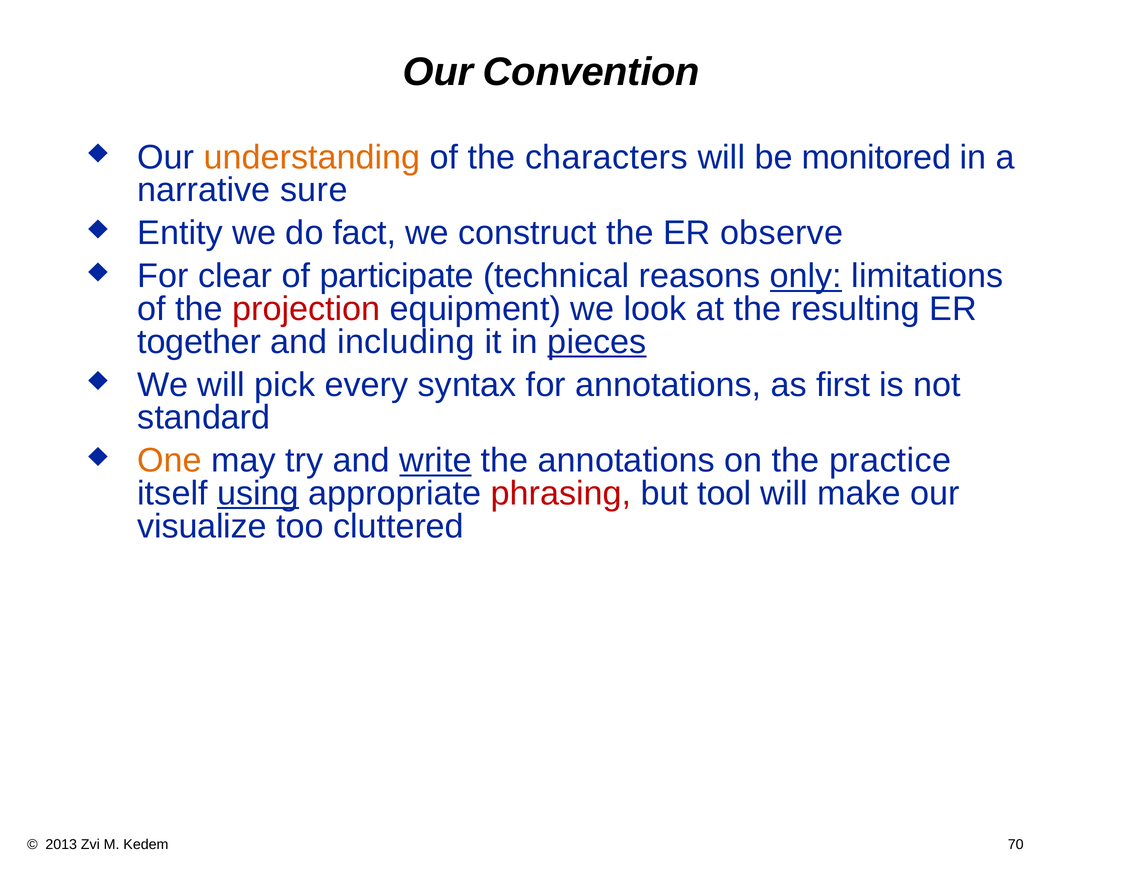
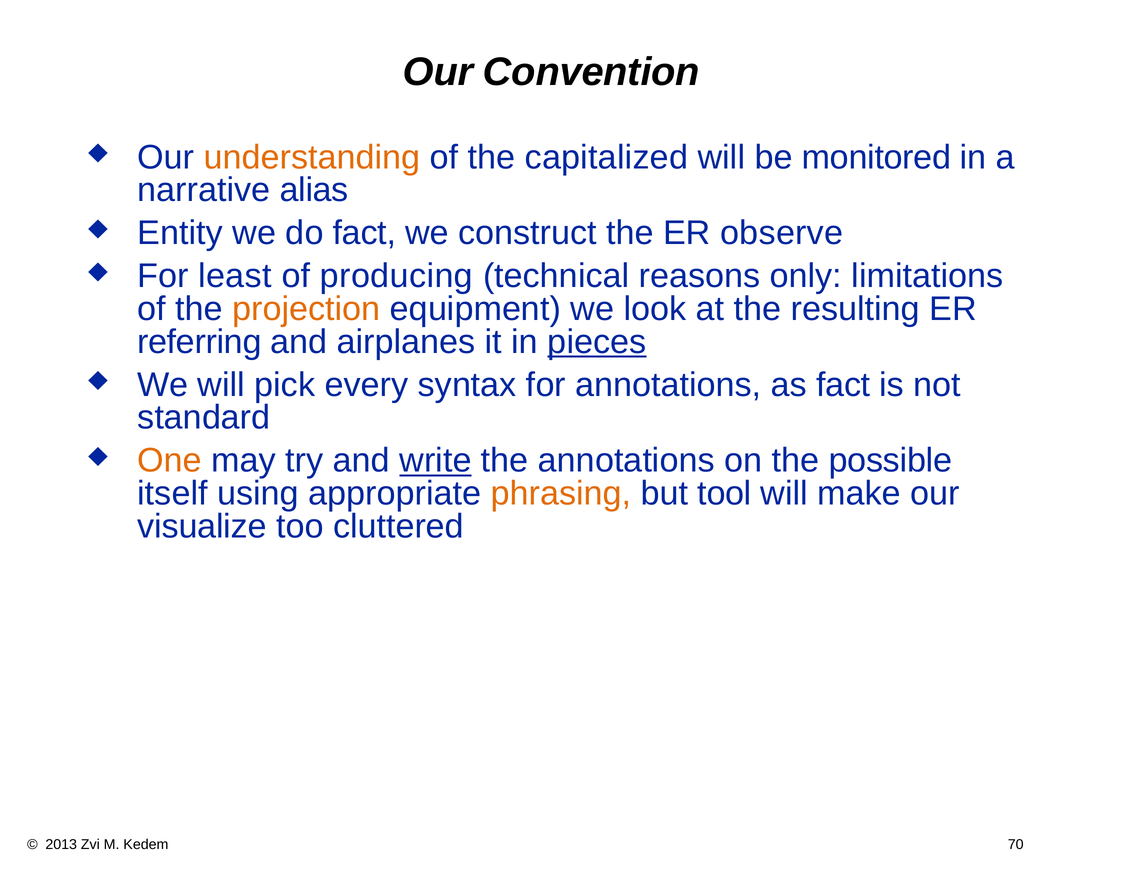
characters: characters -> capitalized
sure: sure -> alias
clear: clear -> least
participate: participate -> producing
only underline: present -> none
projection colour: red -> orange
together: together -> referring
including: including -> airplanes
as first: first -> fact
practice: practice -> possible
using underline: present -> none
phrasing colour: red -> orange
